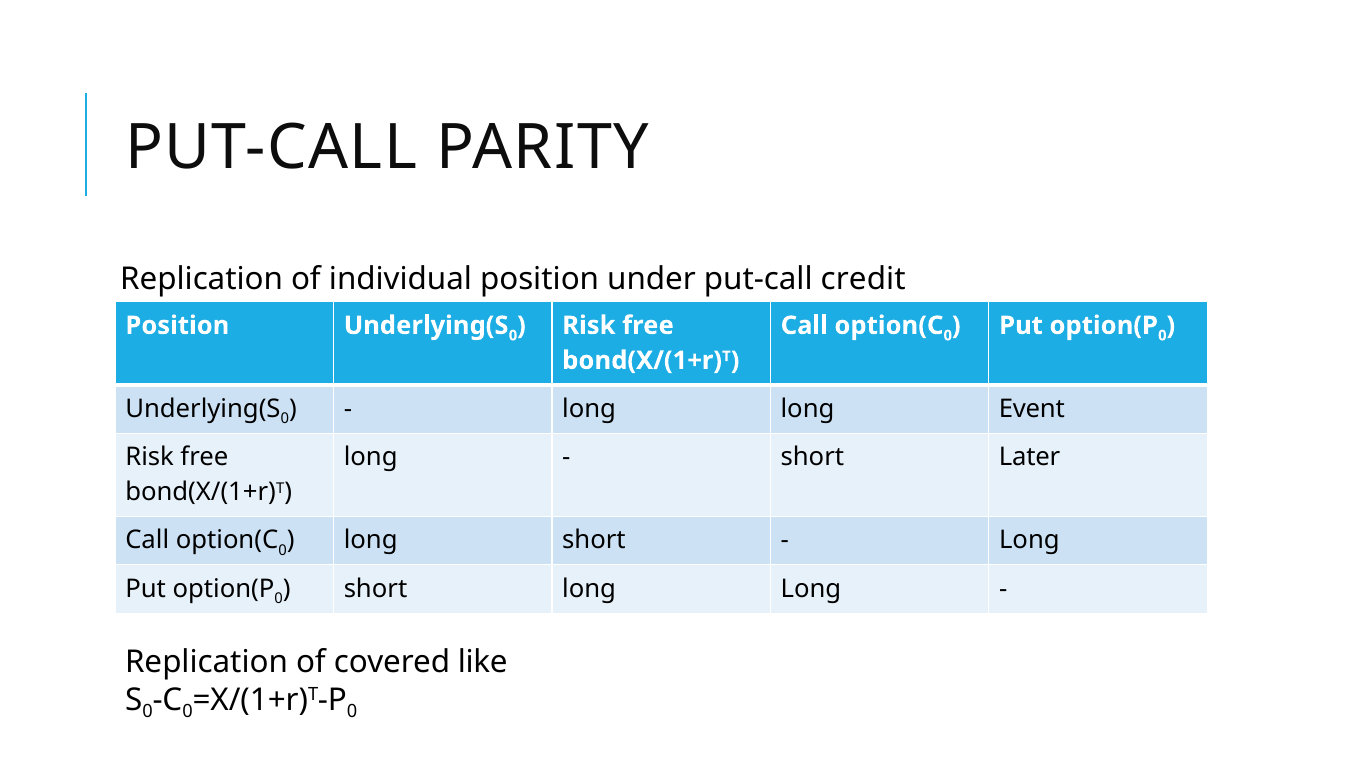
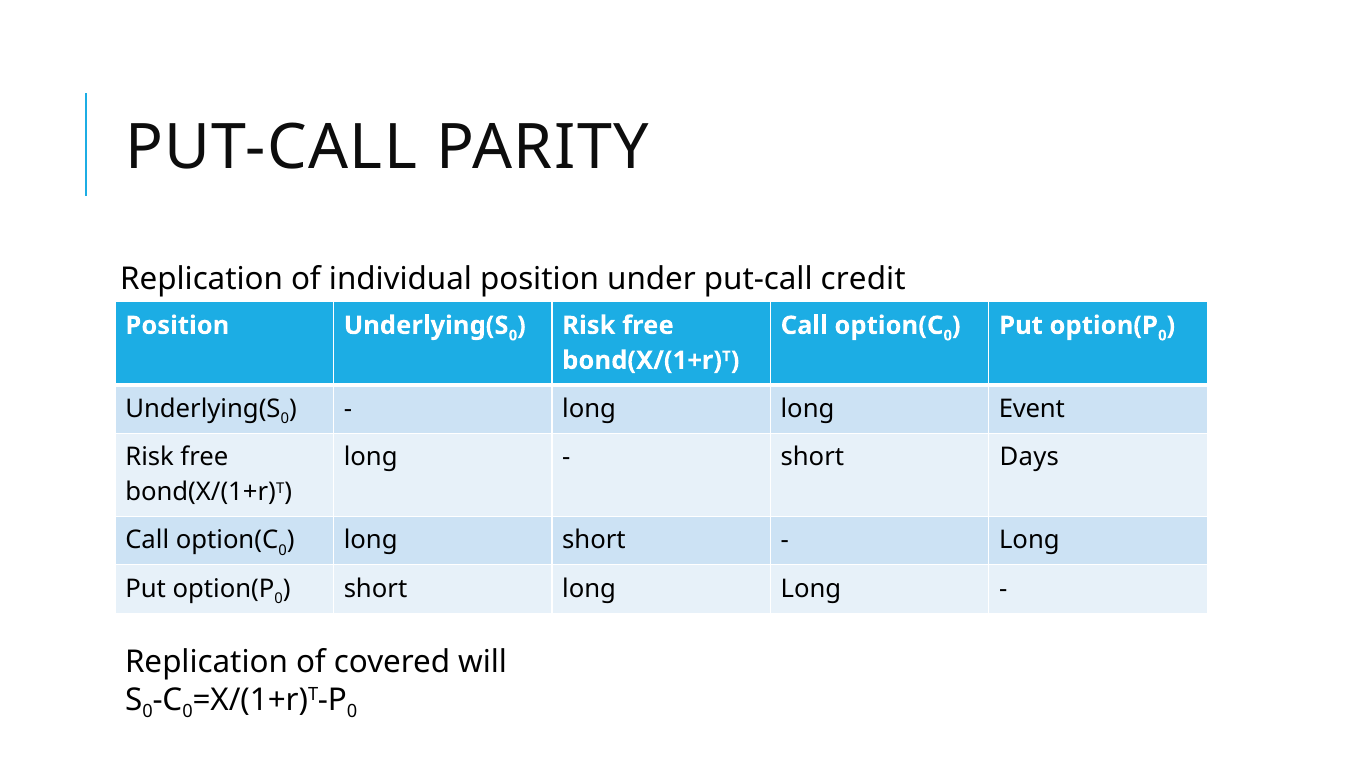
Later: Later -> Days
like: like -> will
